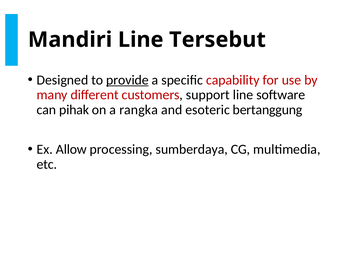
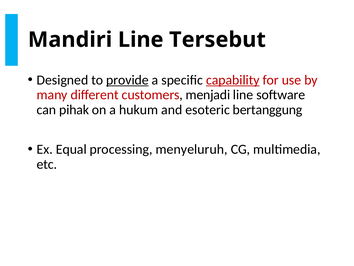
capability underline: none -> present
support: support -> menjadi
rangka: rangka -> hukum
Allow: Allow -> Equal
sumberdaya: sumberdaya -> menyeluruh
